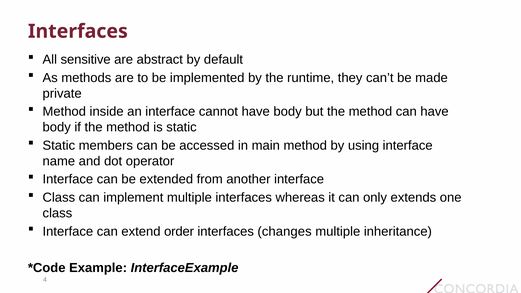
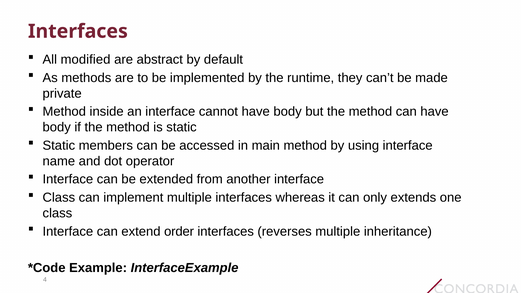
sensitive: sensitive -> modified
changes: changes -> reverses
